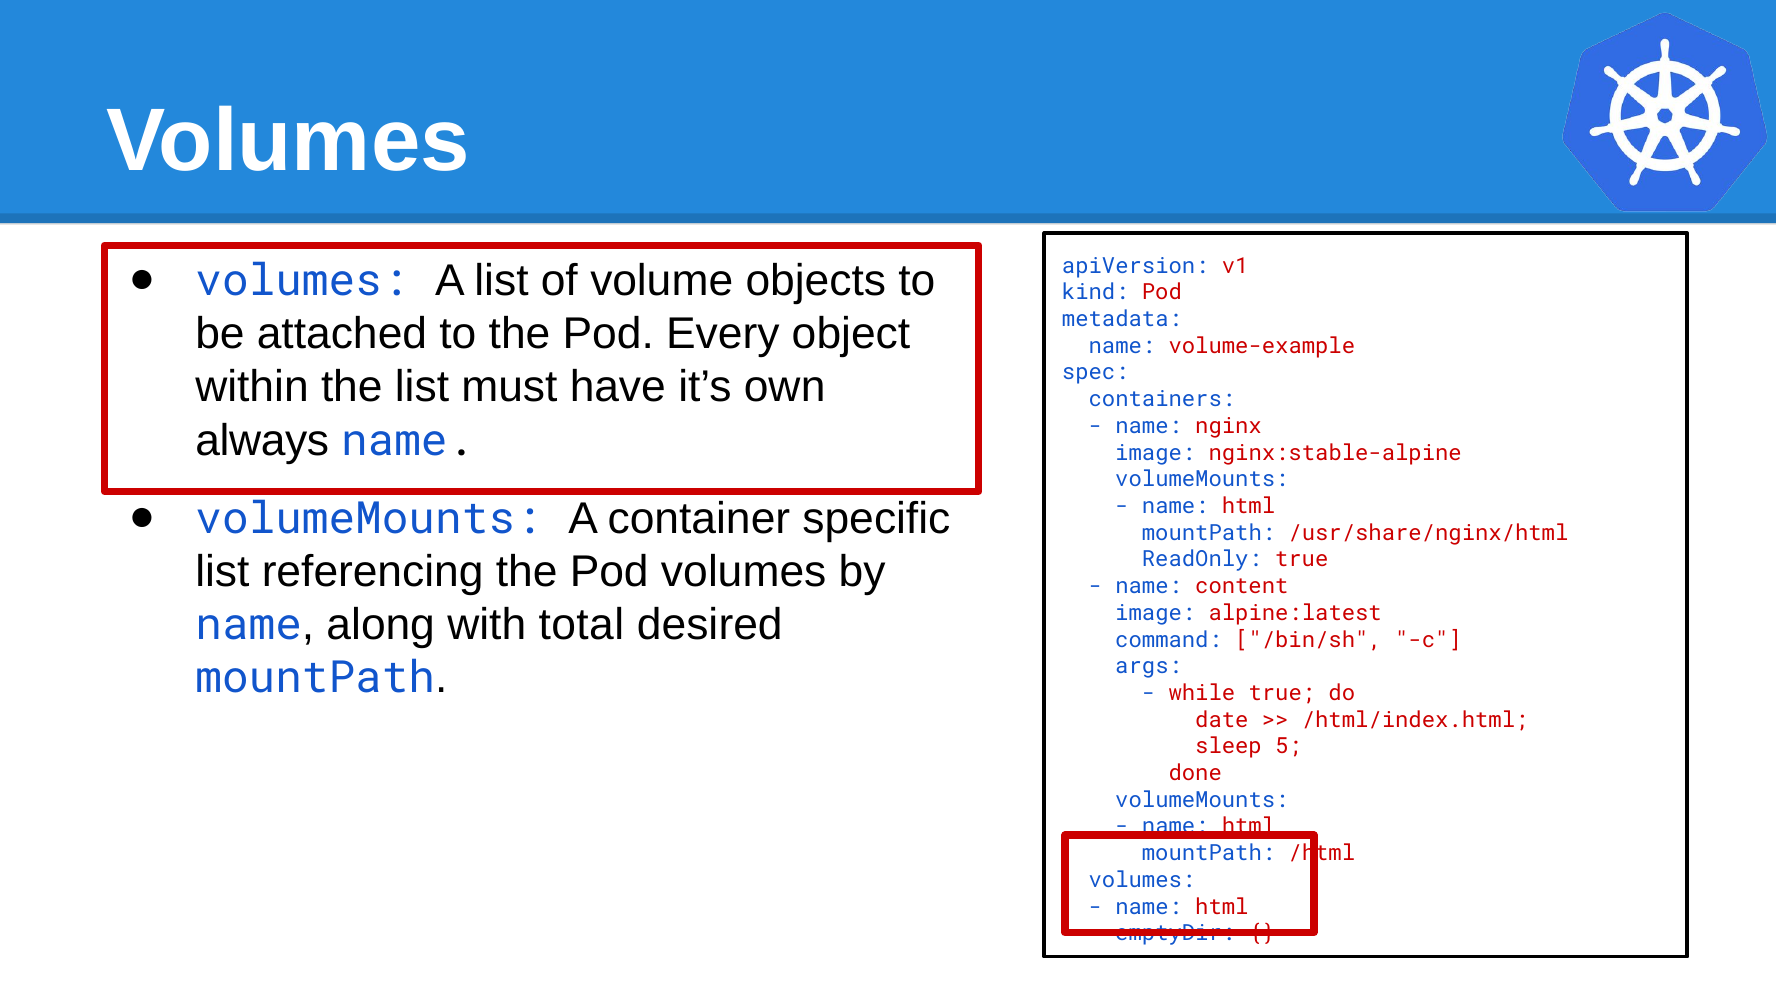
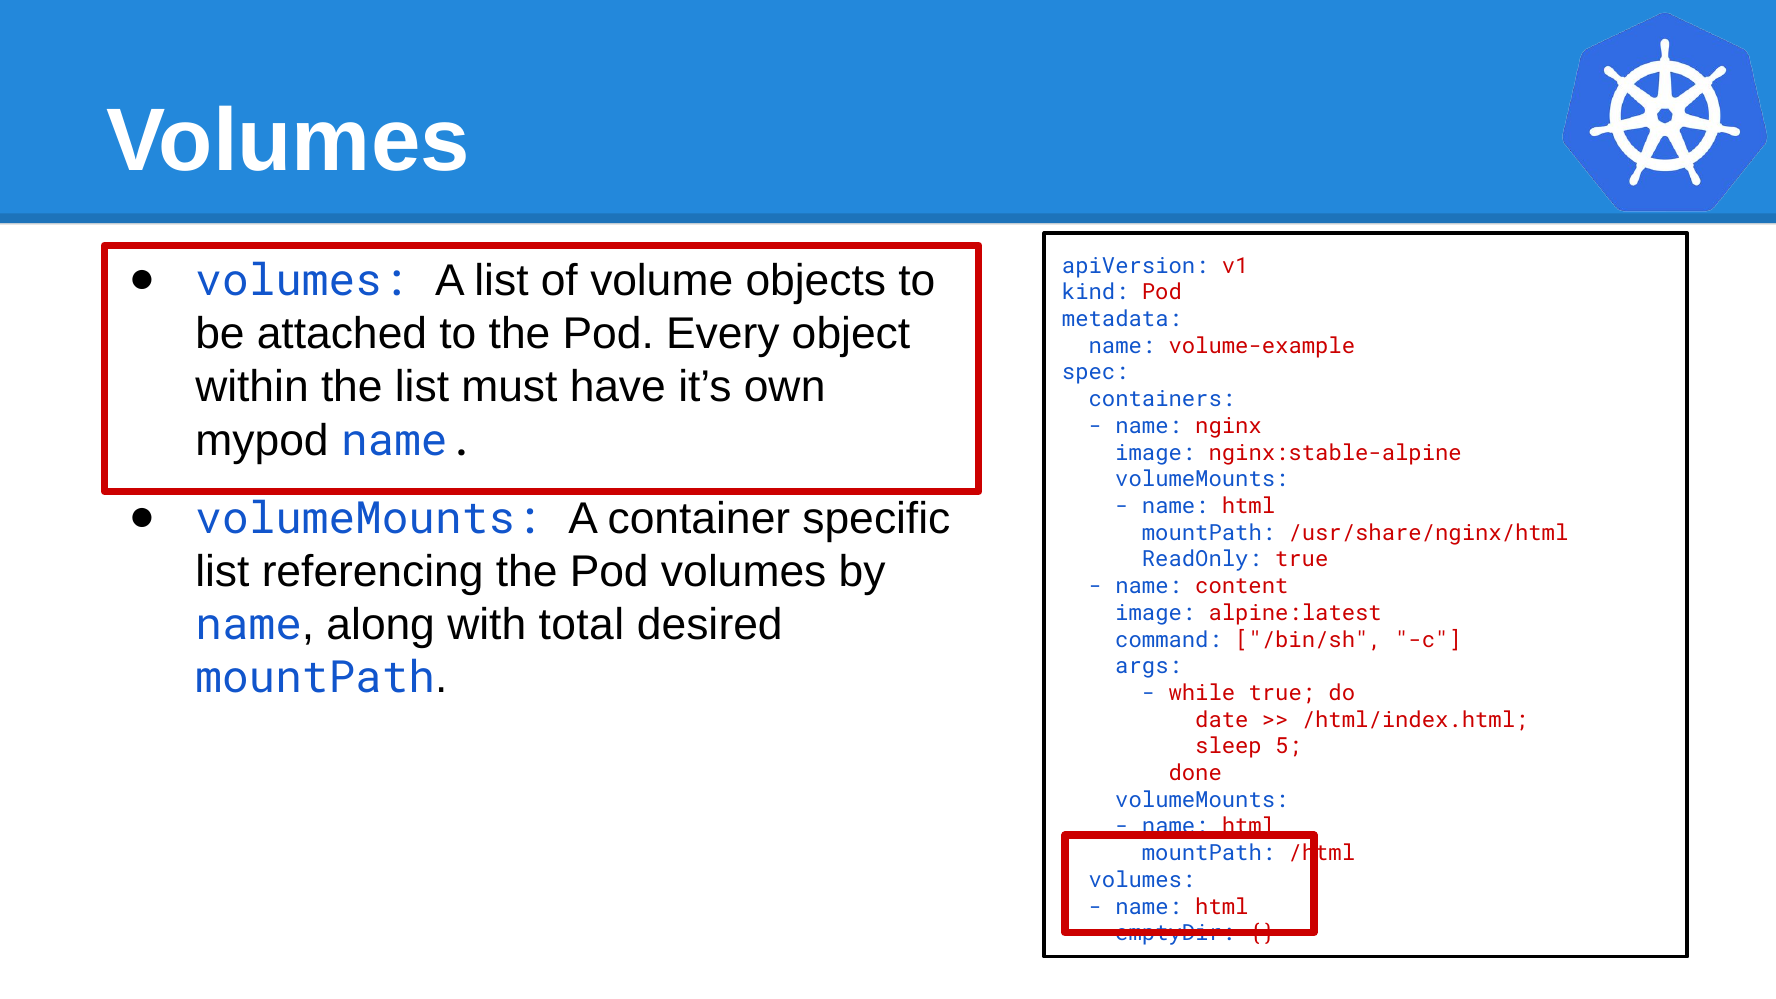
always: always -> mypod
